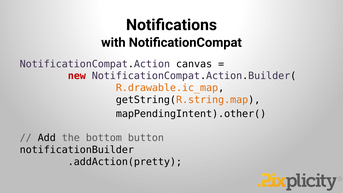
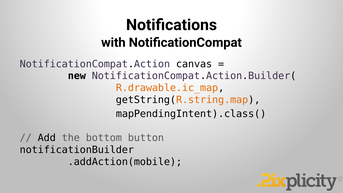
new colour: red -> black
mapPendingIntent).other(: mapPendingIntent).other( -> mapPendingIntent).class(
.addAction(pretty: .addAction(pretty -> .addAction(mobile
